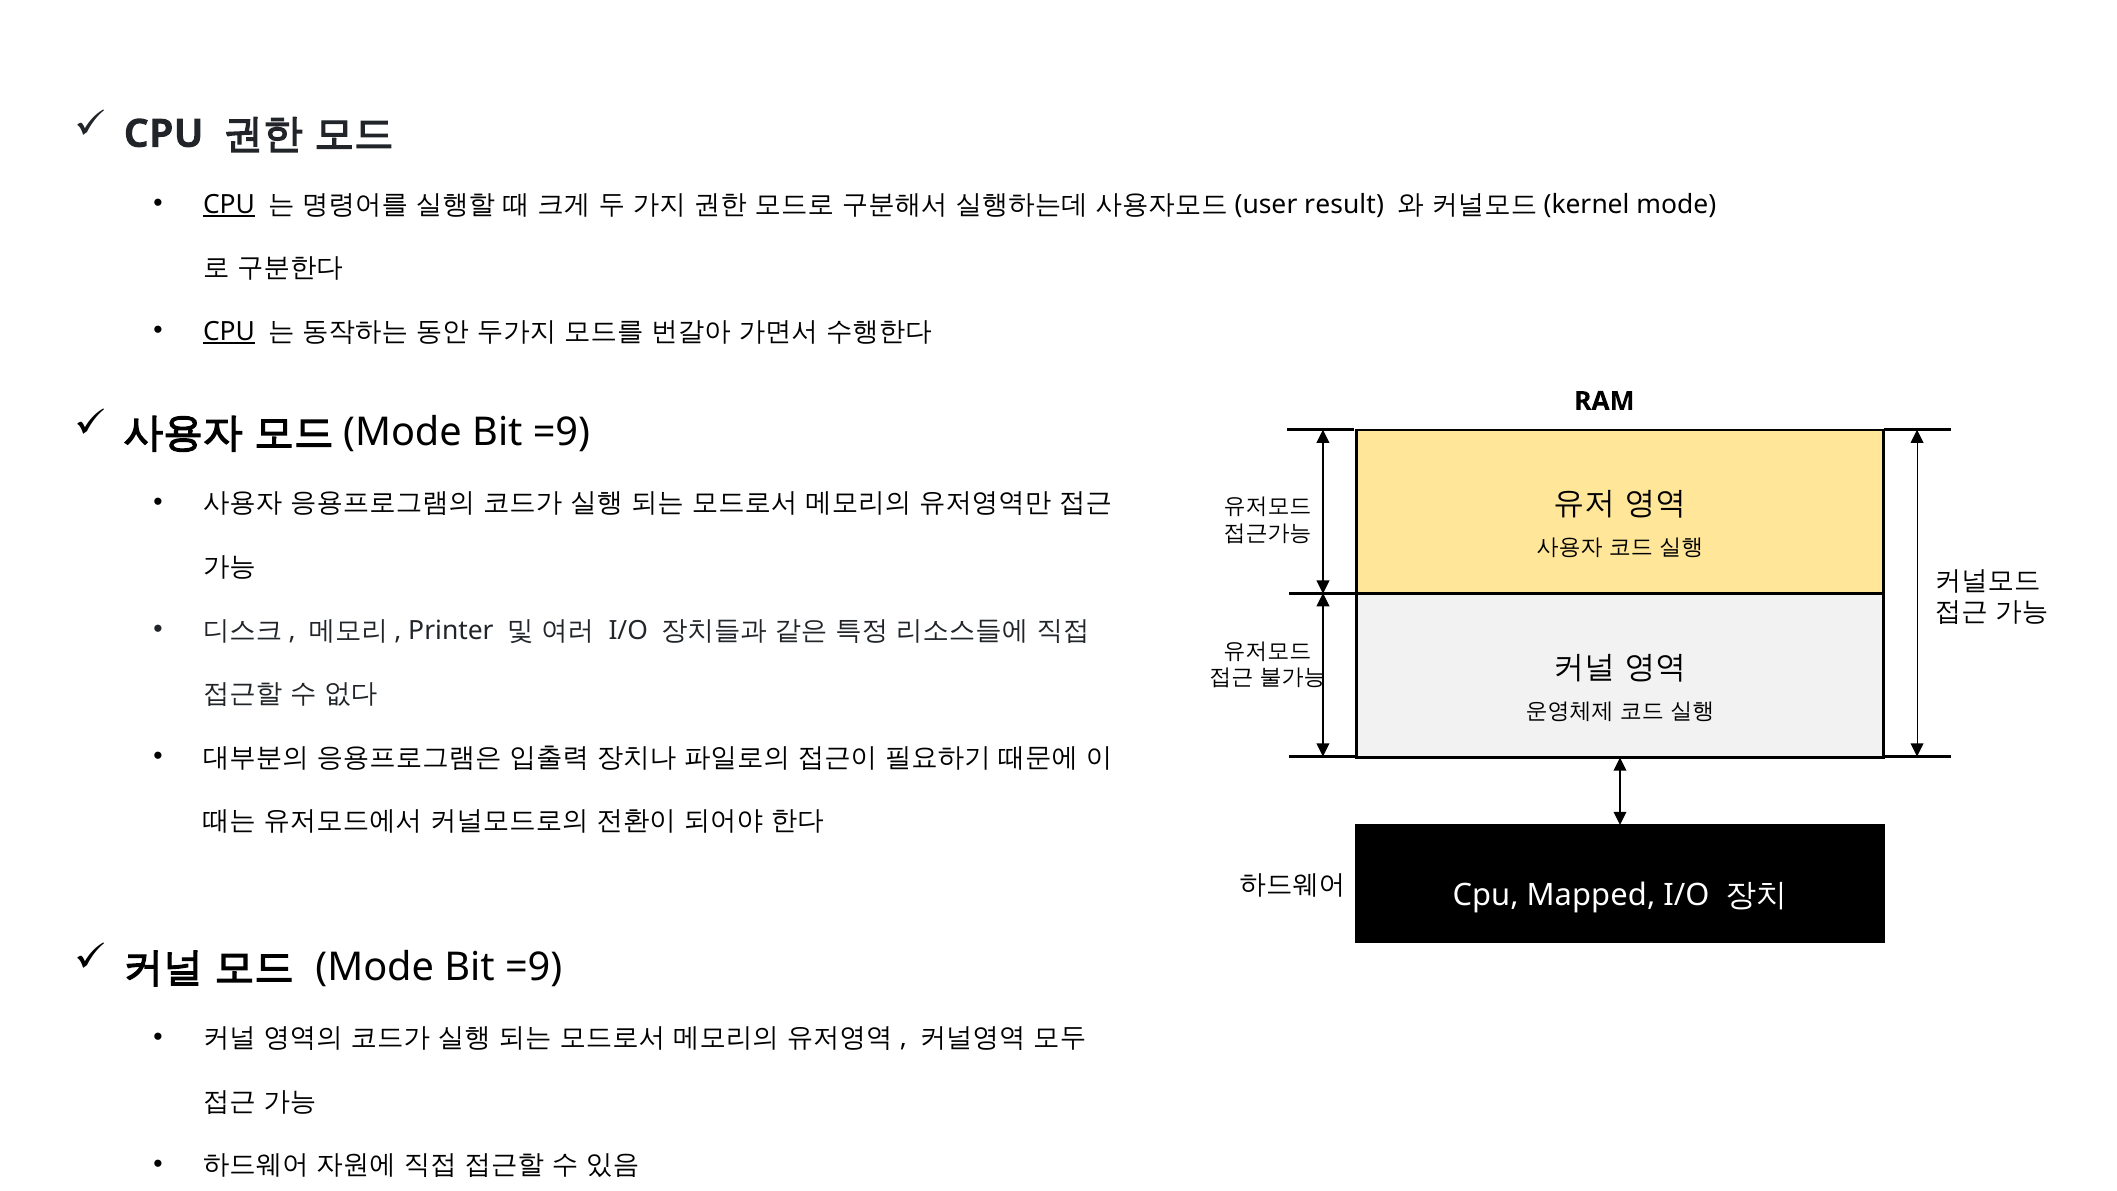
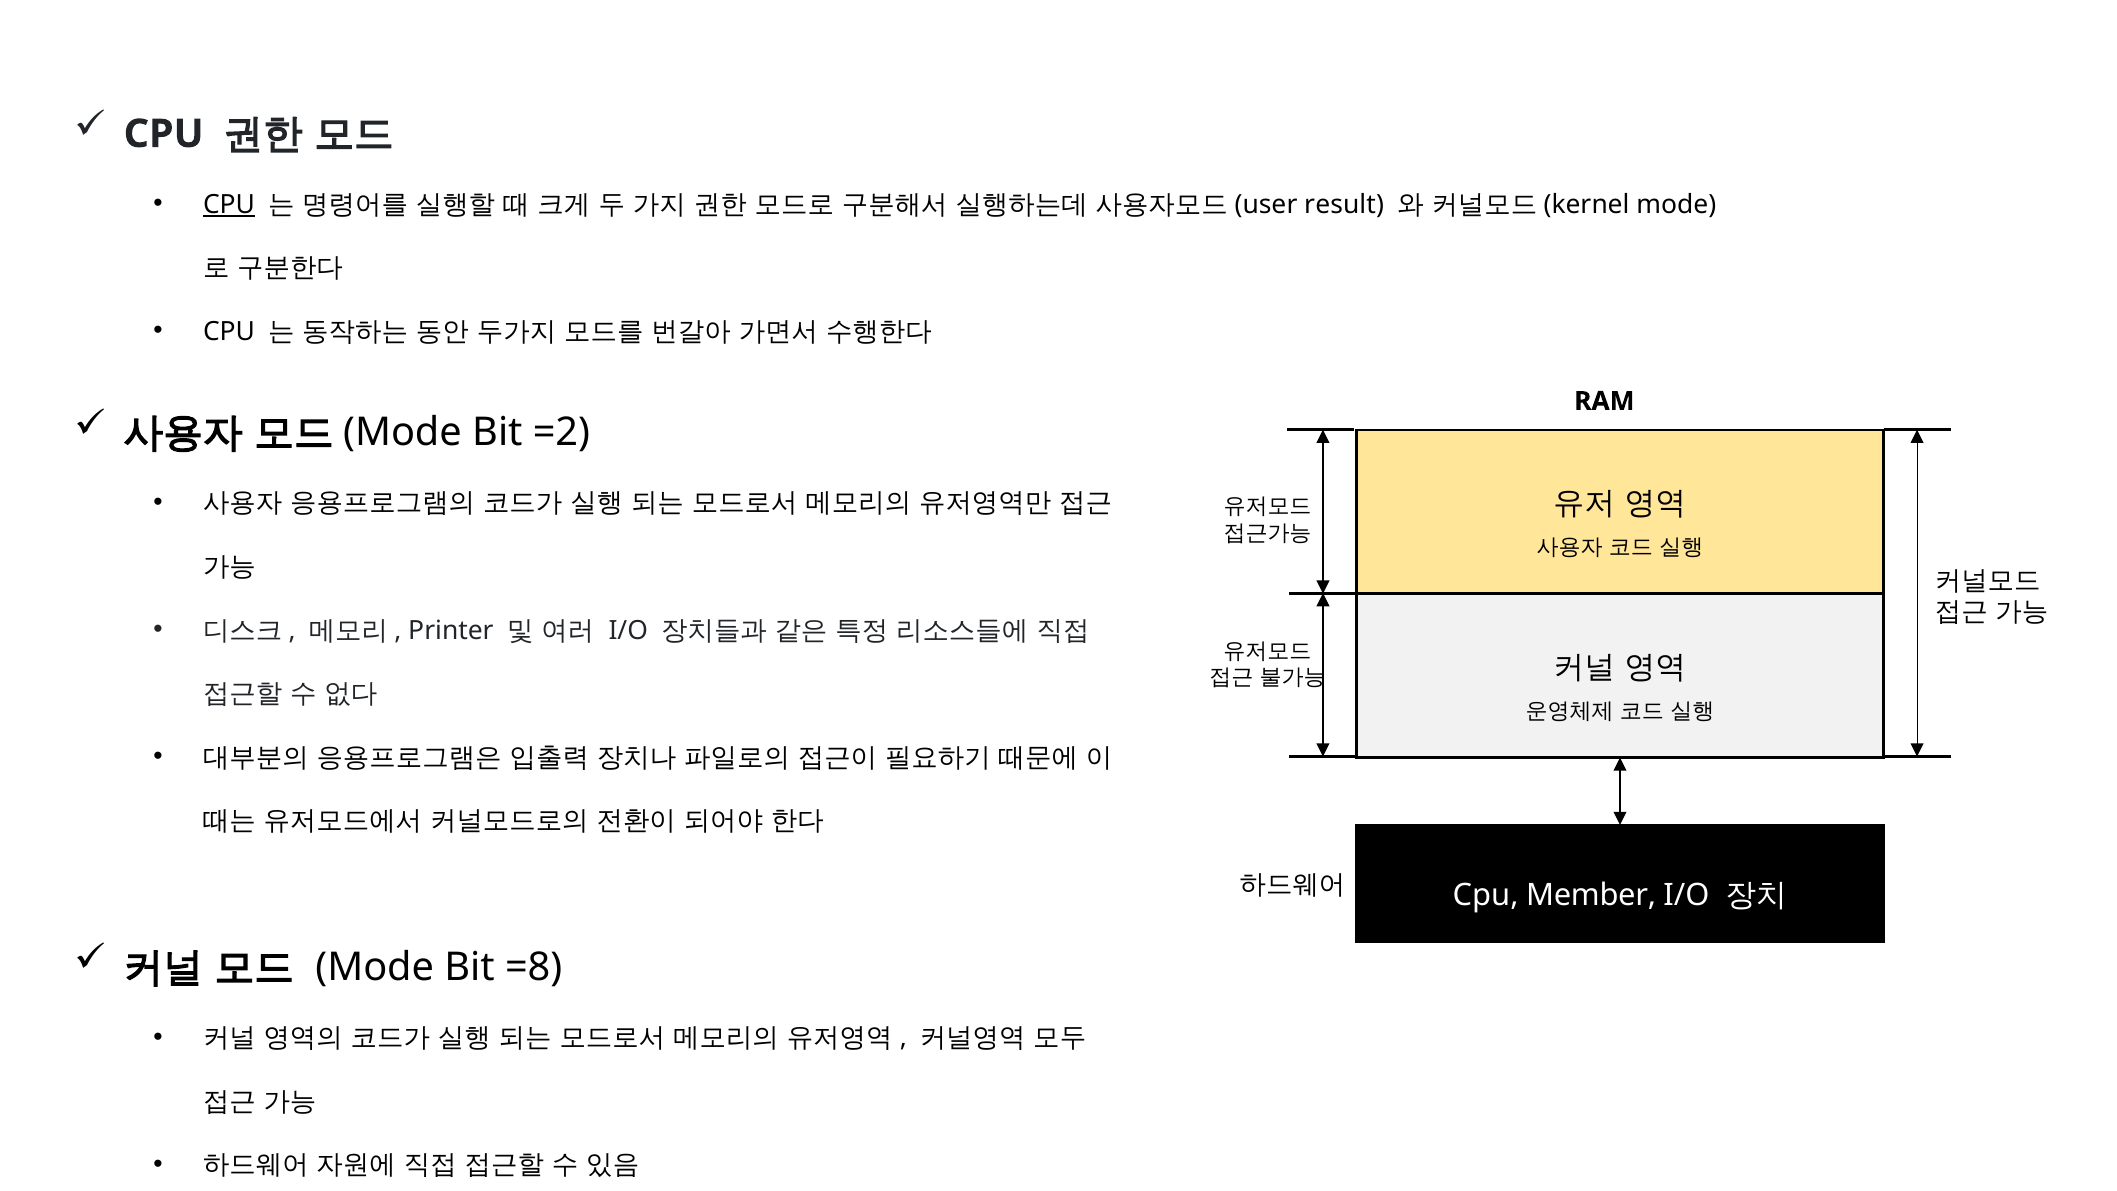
CPU at (229, 331) underline: present -> none
=9 at (561, 433): =9 -> =2
Mapped: Mapped -> Member
Mode Bit =9: =9 -> =8
